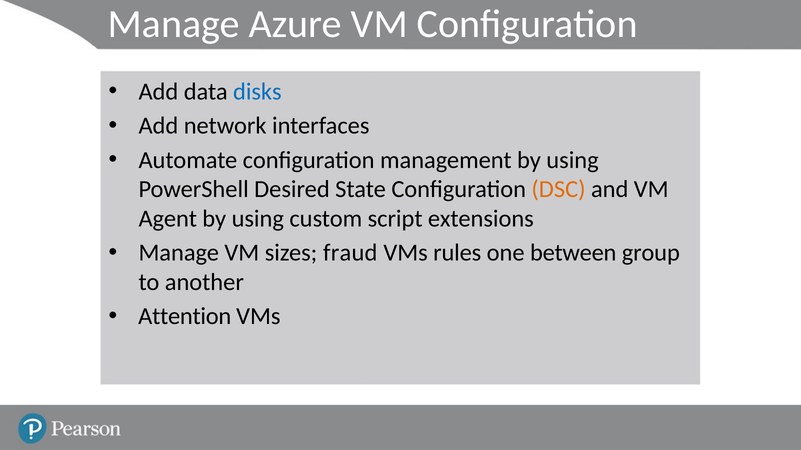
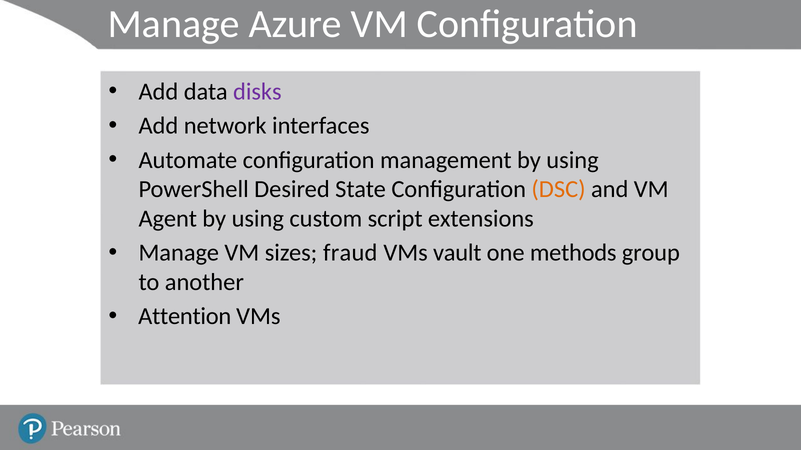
disks colour: blue -> purple
rules: rules -> vault
between: between -> methods
